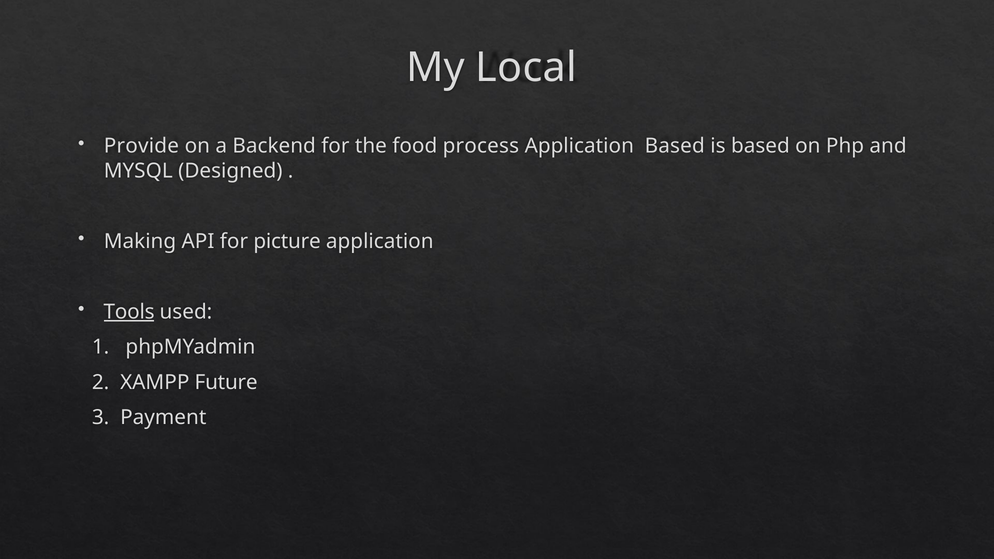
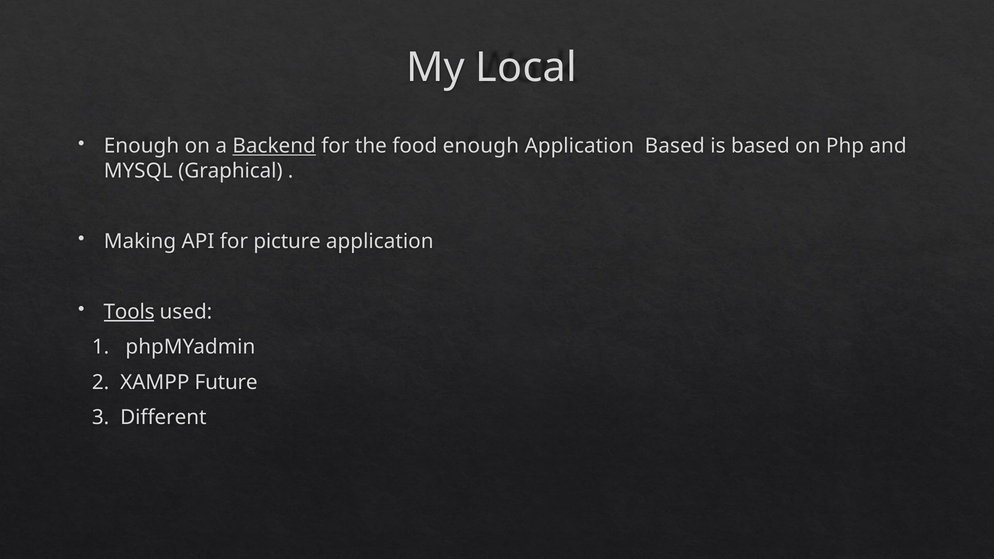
Provide at (141, 146): Provide -> Enough
Backend underline: none -> present
food process: process -> enough
Designed: Designed -> Graphical
Payment: Payment -> Different
